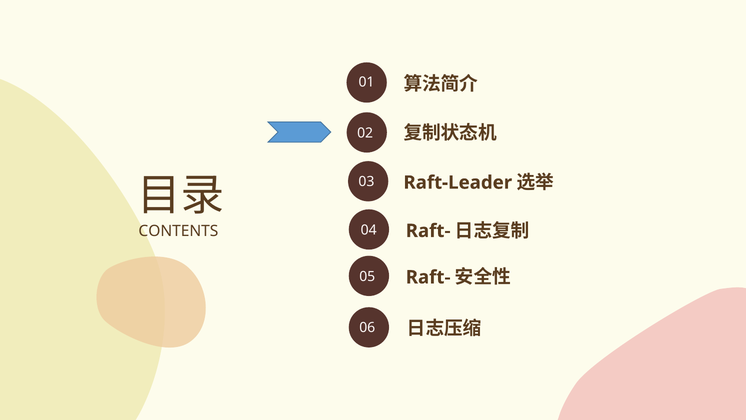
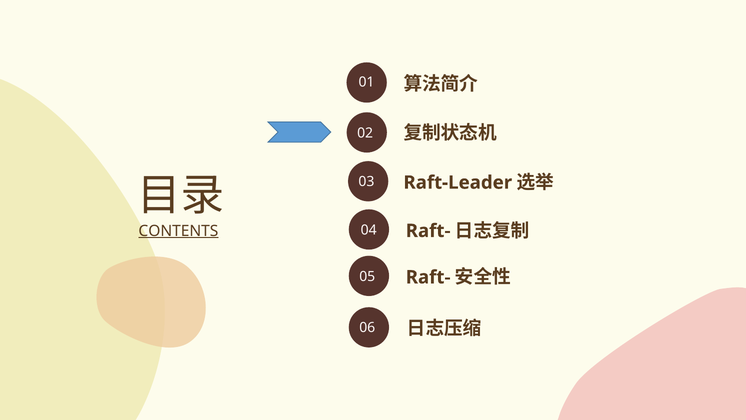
CONTENTS underline: none -> present
